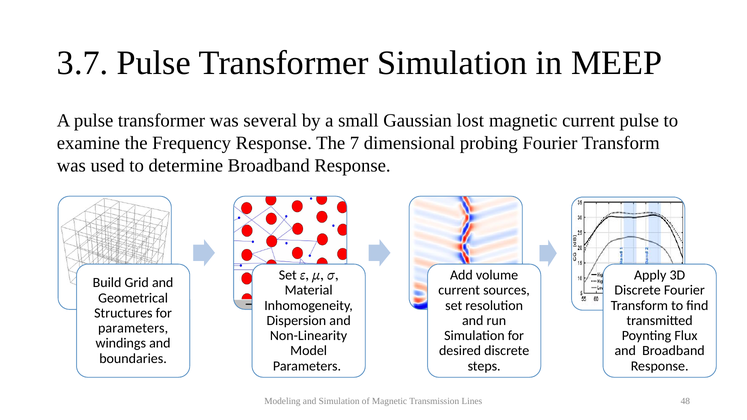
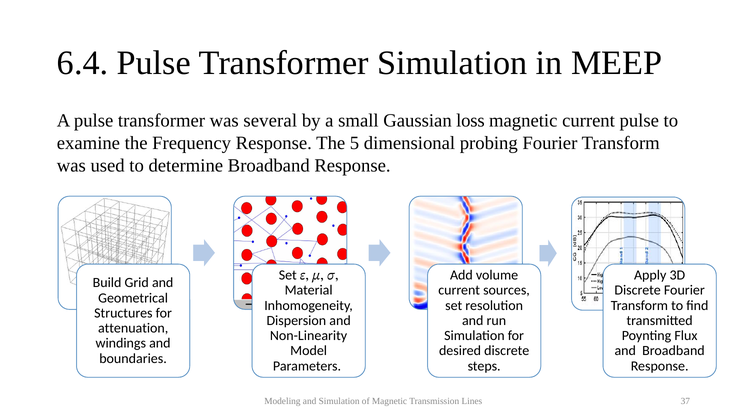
3.7: 3.7 -> 6.4
lost: lost -> loss
7: 7 -> 5
parameters at (133, 328): parameters -> attenuation
48: 48 -> 37
